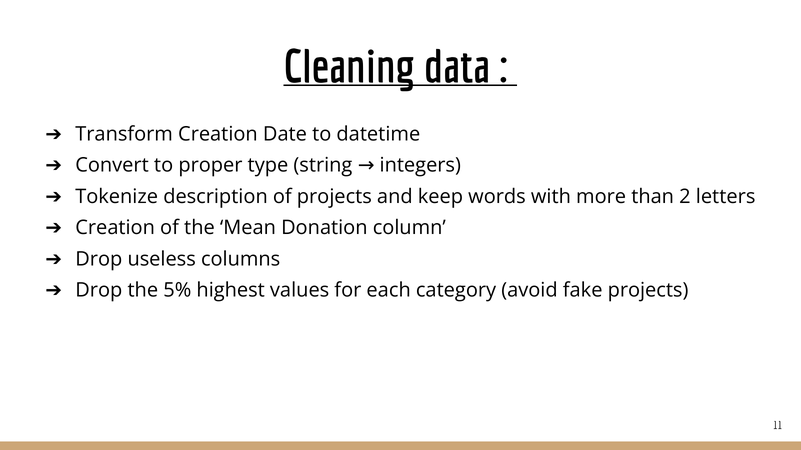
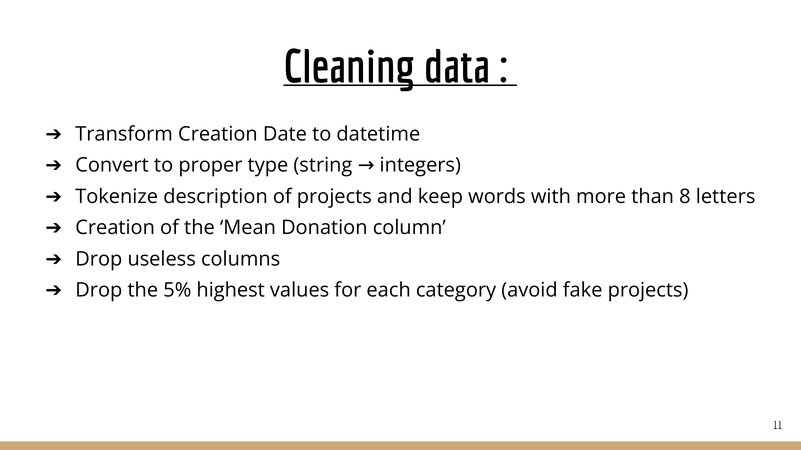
2: 2 -> 8
